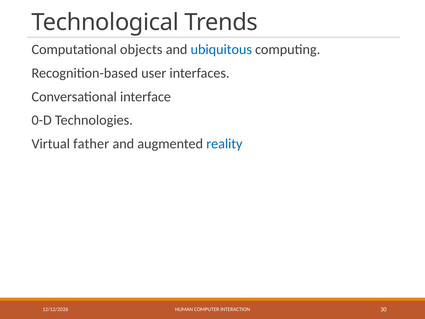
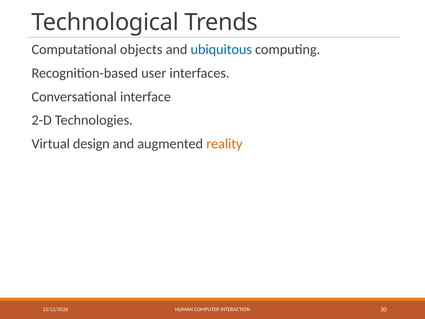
0-D: 0-D -> 2-D
father: father -> design
reality colour: blue -> orange
